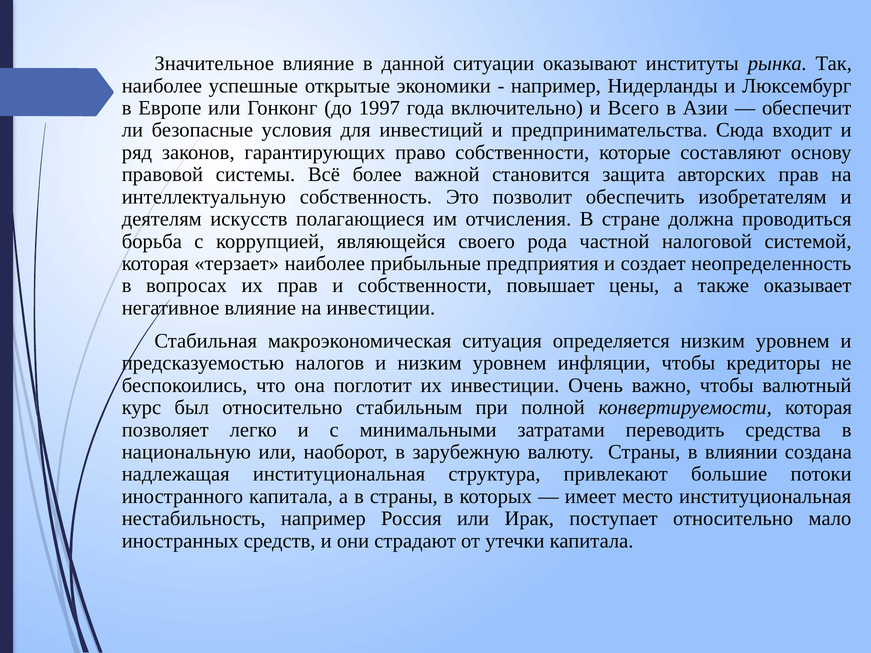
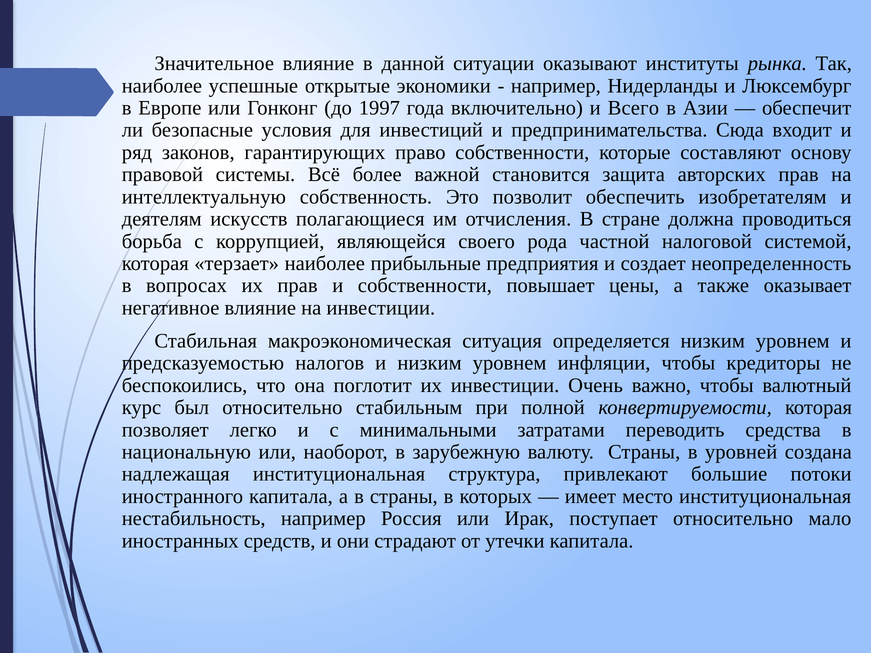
влиянии: влиянии -> уровней
